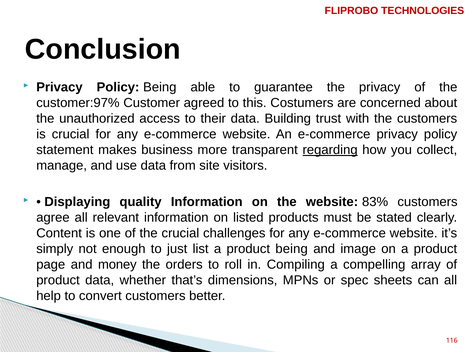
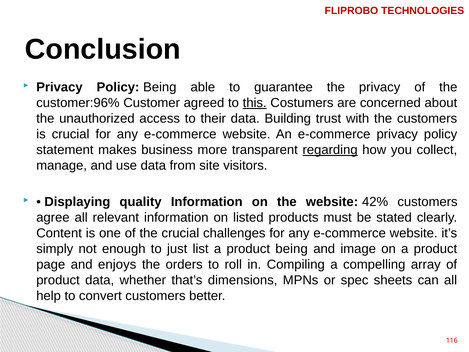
customer:97%: customer:97% -> customer:96%
this underline: none -> present
83%: 83% -> 42%
money: money -> enjoys
